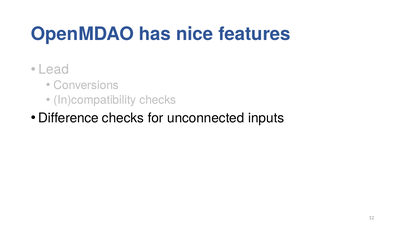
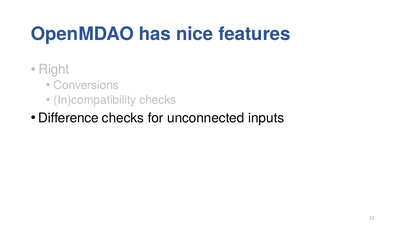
Lead: Lead -> Right
